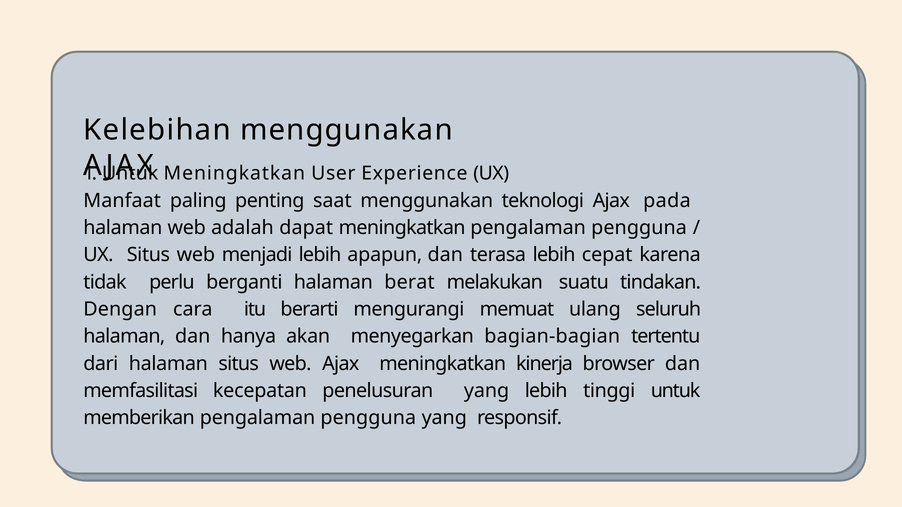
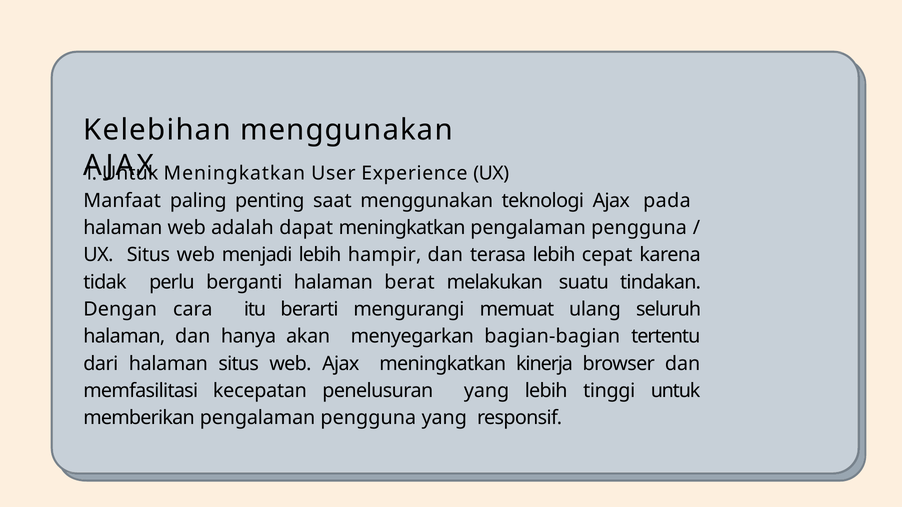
apapun: apapun -> hampir
